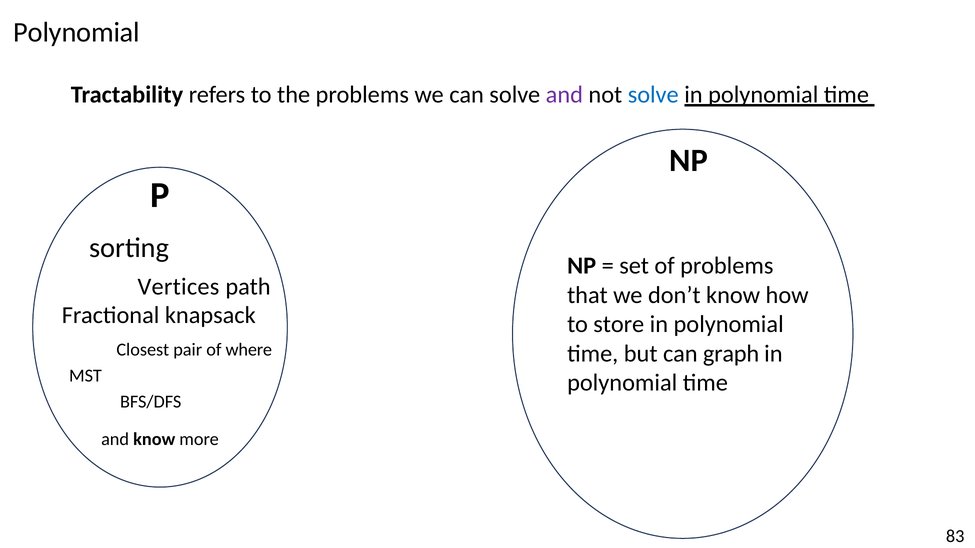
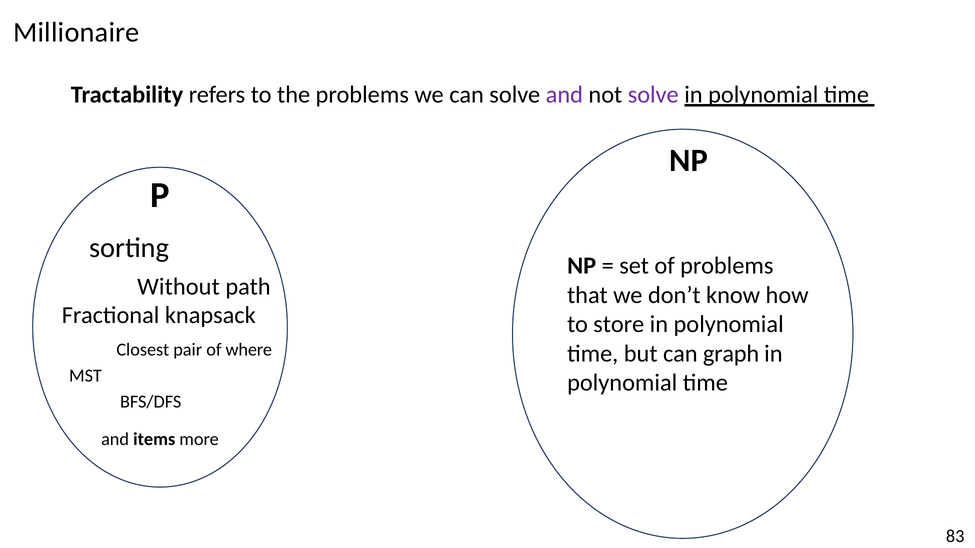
Polynomial at (77, 32): Polynomial -> Millionaire
solve at (653, 95) colour: blue -> purple
Vertices: Vertices -> Without
and know: know -> items
